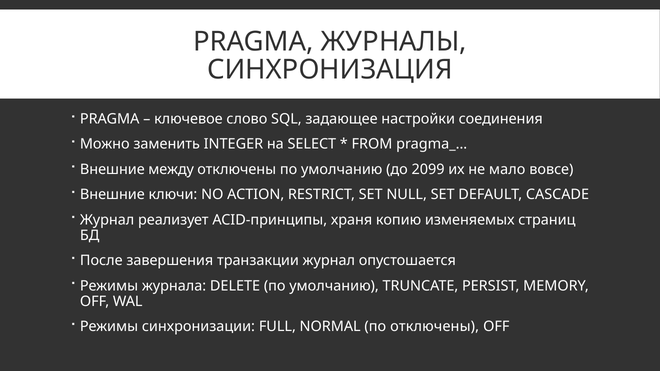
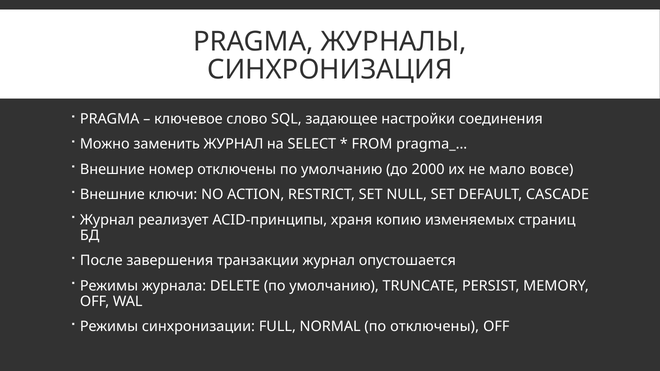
заменить INTEGER: INTEGER -> ЖУРНАЛ
между: между -> номер
2099: 2099 -> 2000
